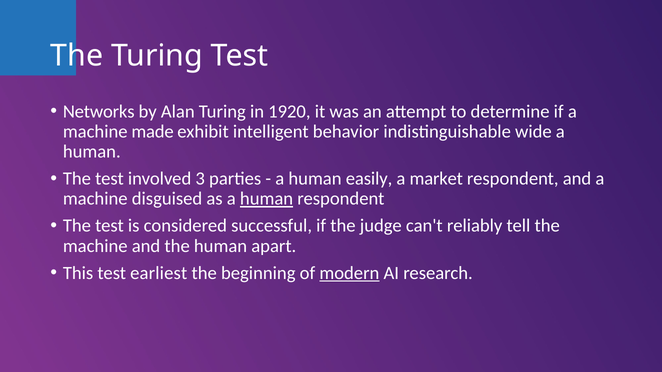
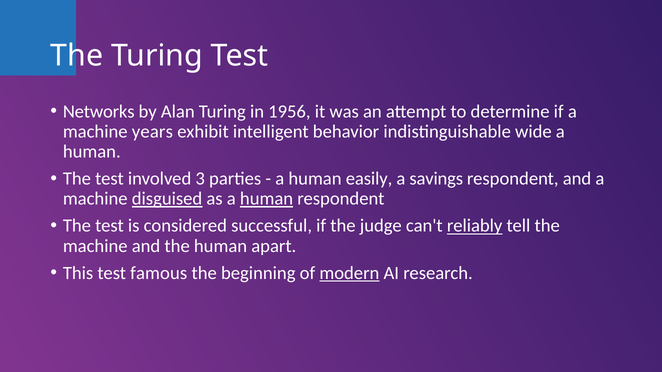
1920: 1920 -> 1956
made: made -> years
market: market -> savings
disguised underline: none -> present
reliably underline: none -> present
earliest: earliest -> famous
